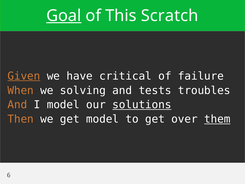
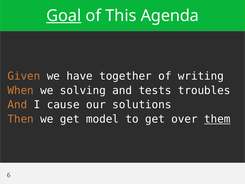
Scratch: Scratch -> Agenda
Given underline: present -> none
critical: critical -> together
failure: failure -> writing
I model: model -> cause
solutions underline: present -> none
